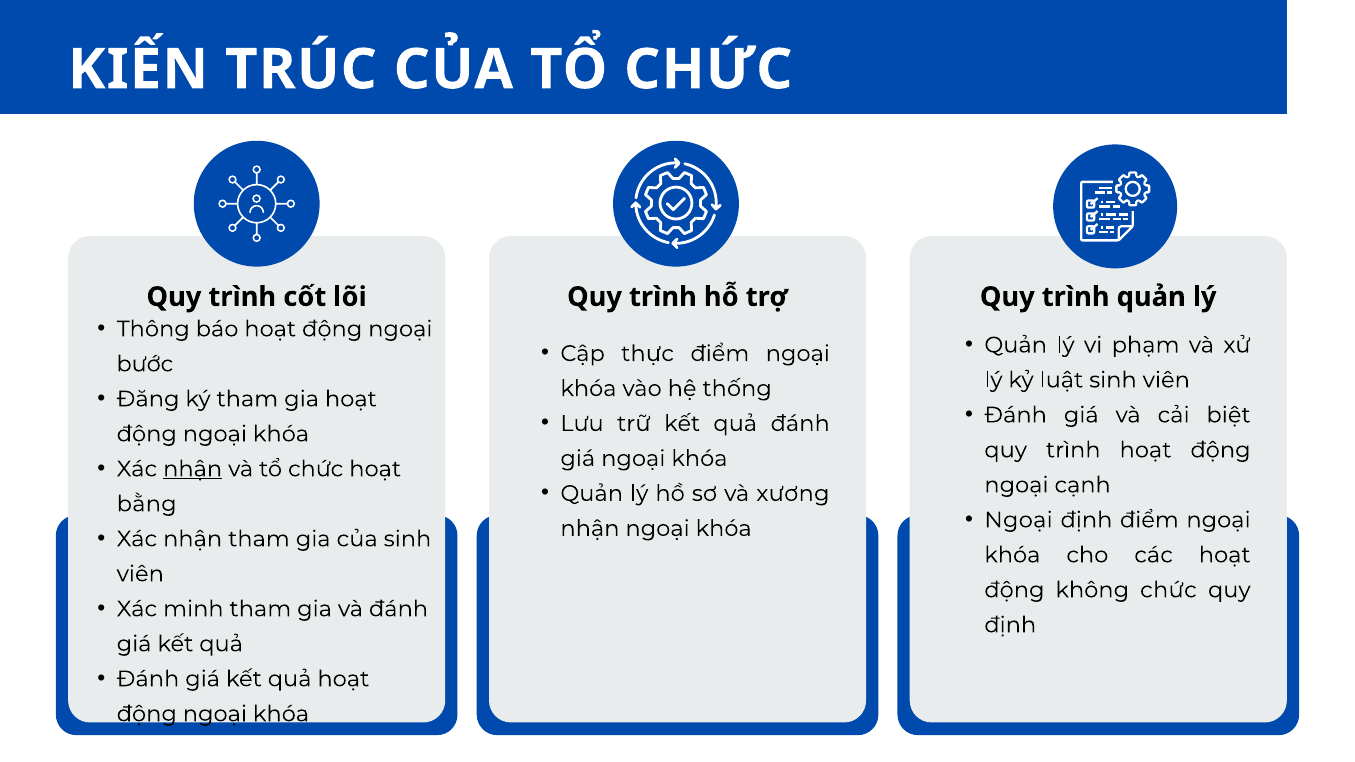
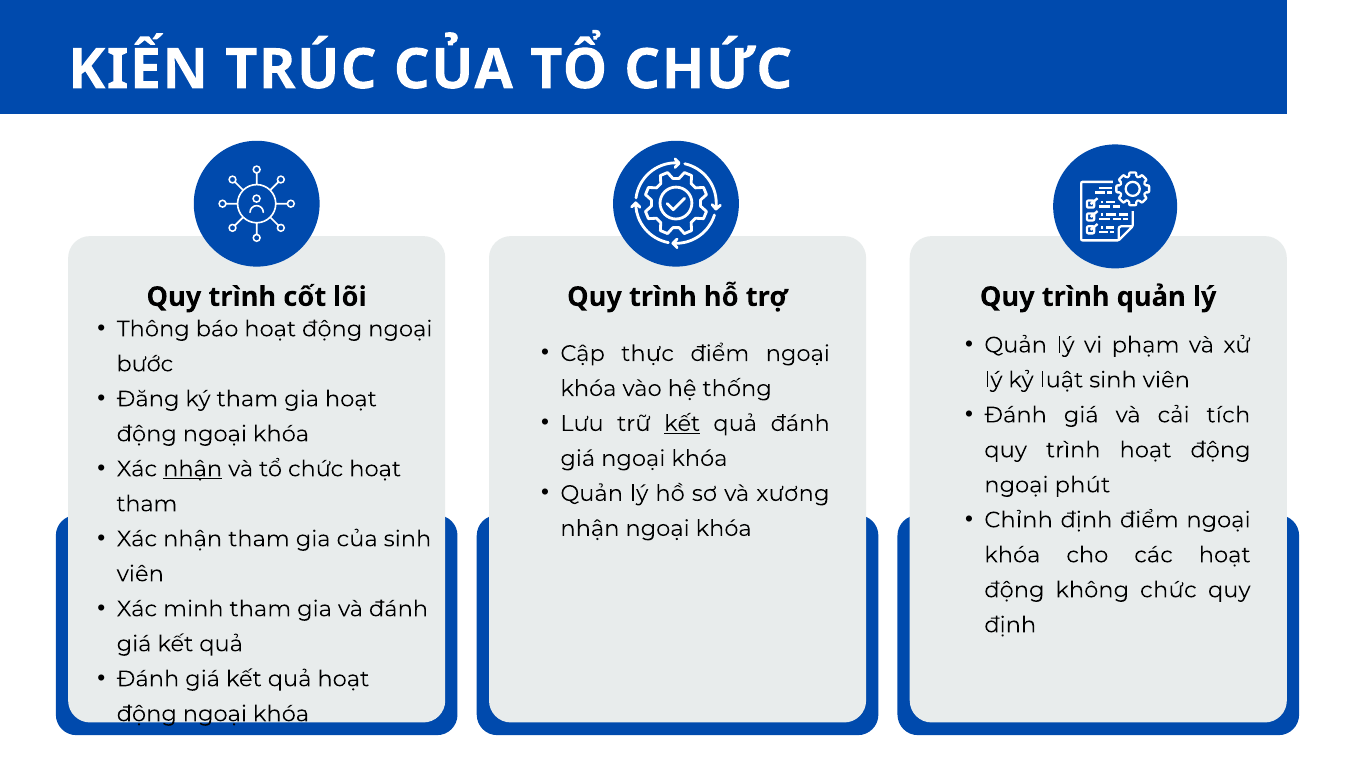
biệt: biệt -> tích
kết at (682, 424) underline: none -> present
cạnh: cạnh -> phút
bằng at (147, 504): bằng -> tham
Ngoại at (1019, 520): Ngoại -> Chỉnh
